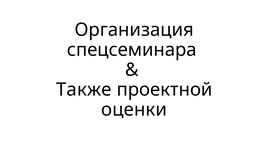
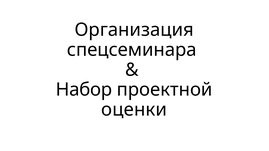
Также: Также -> Набор
